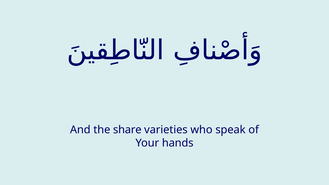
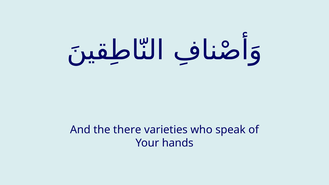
share: share -> there
